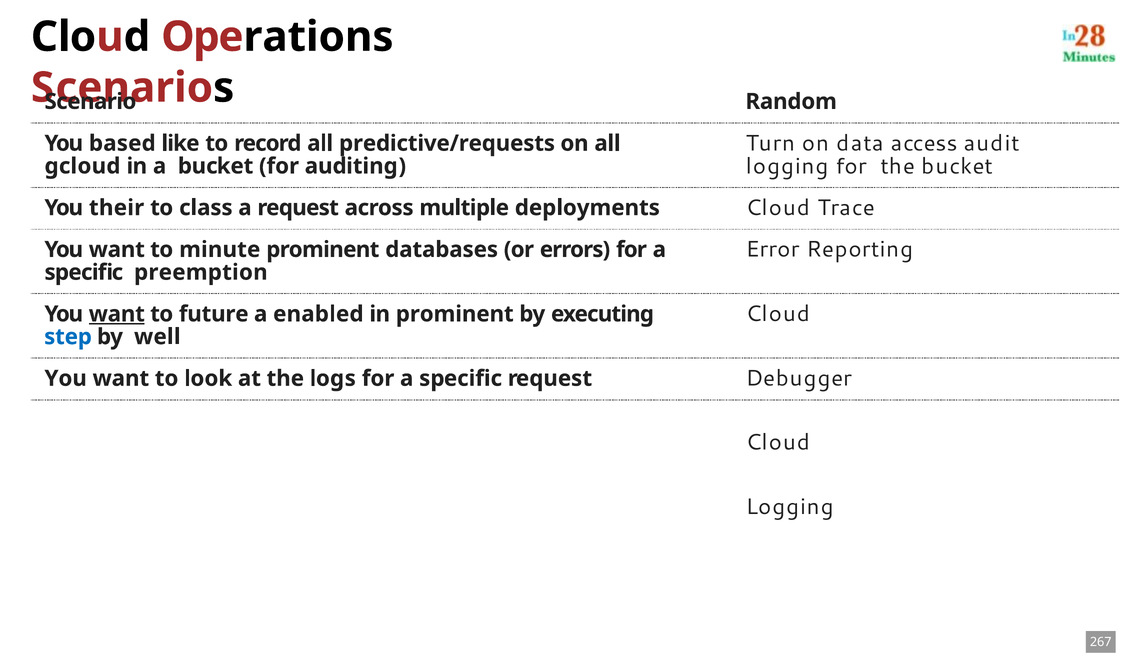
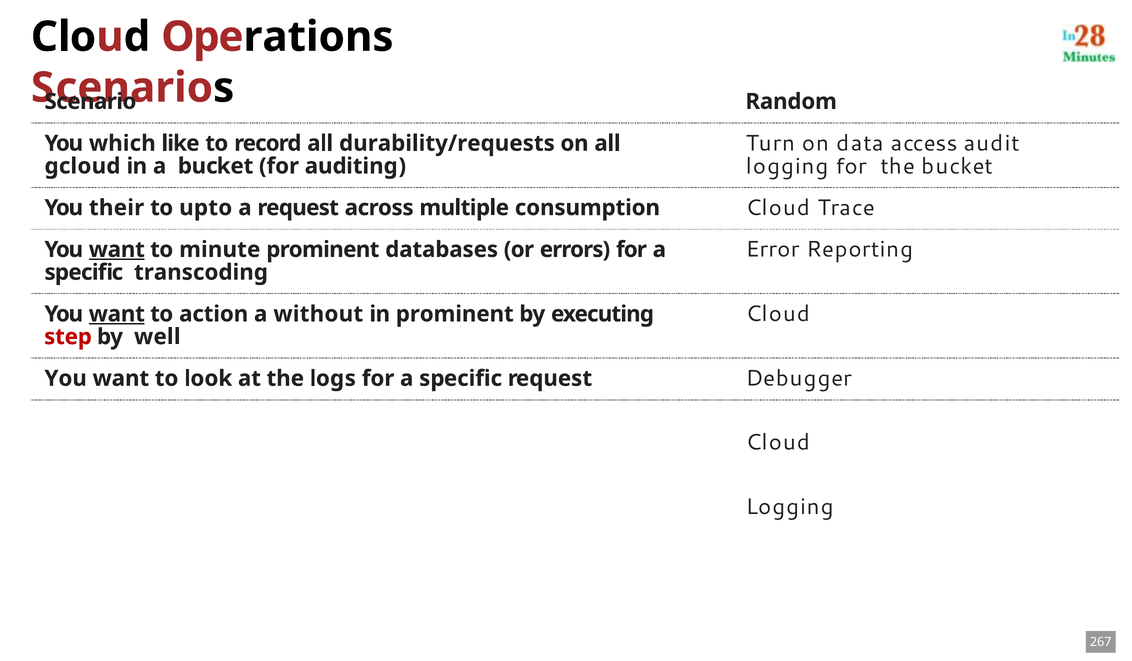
based: based -> which
predictive/requests: predictive/requests -> durability/requests
class: class -> upto
deployments: deployments -> consumption
want at (117, 249) underline: none -> present
preemption: preemption -> transcoding
future: future -> action
enabled: enabled -> without
step colour: blue -> red
